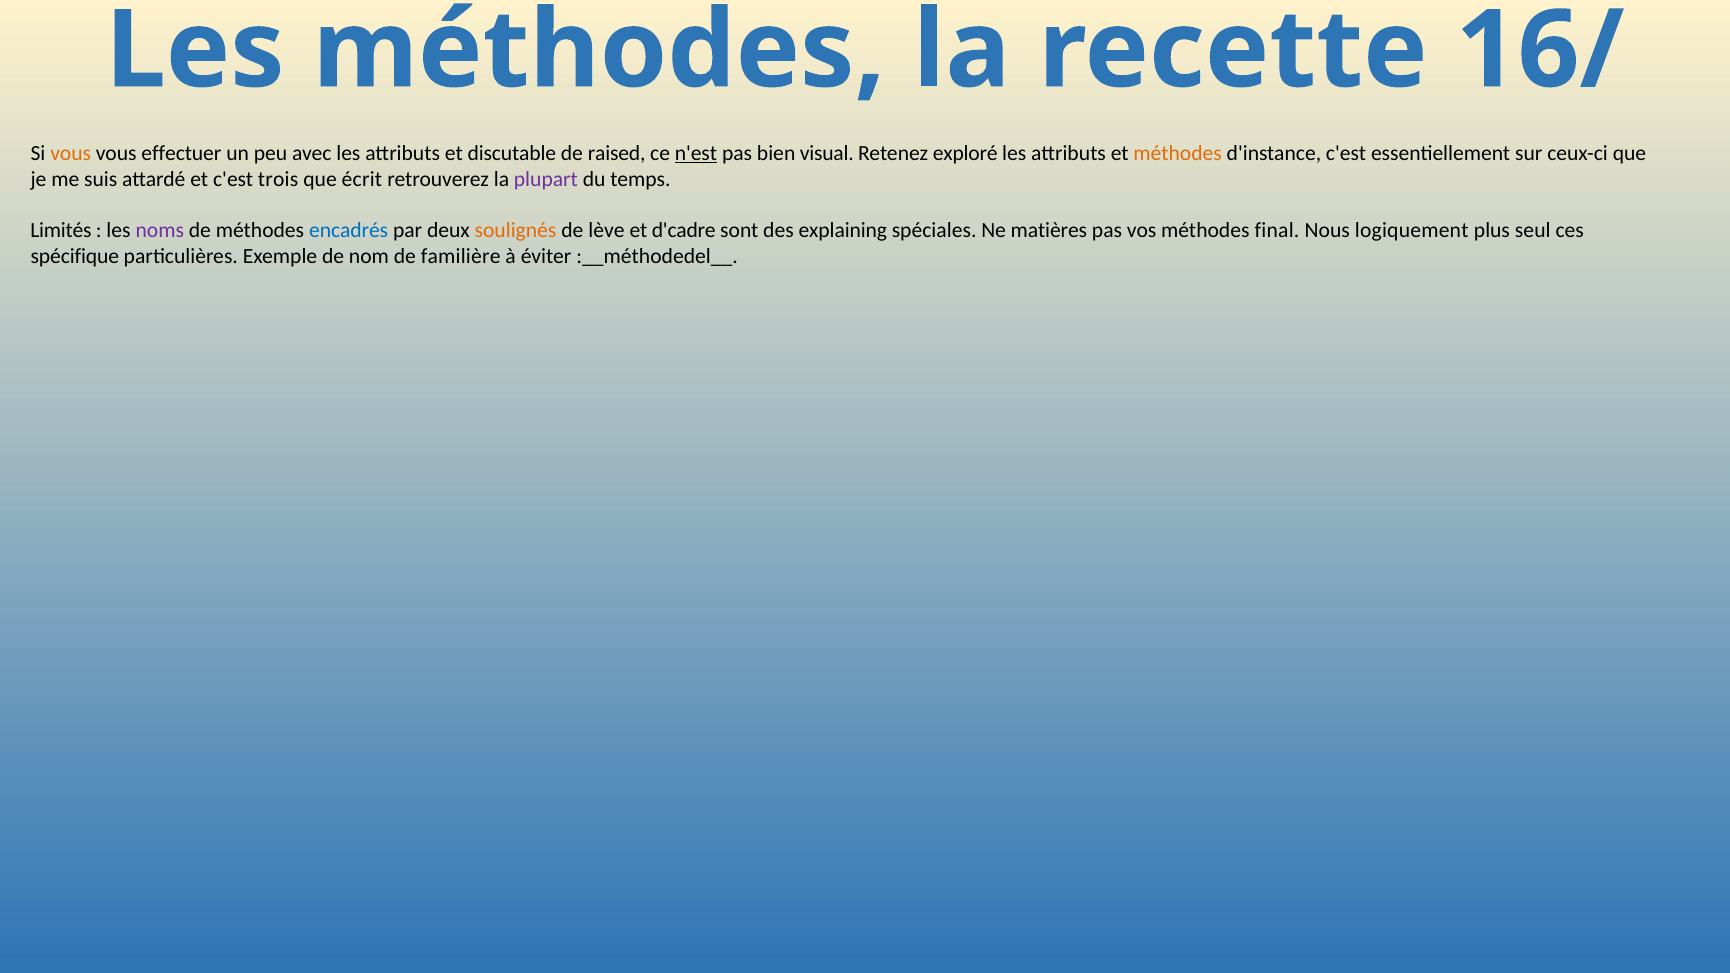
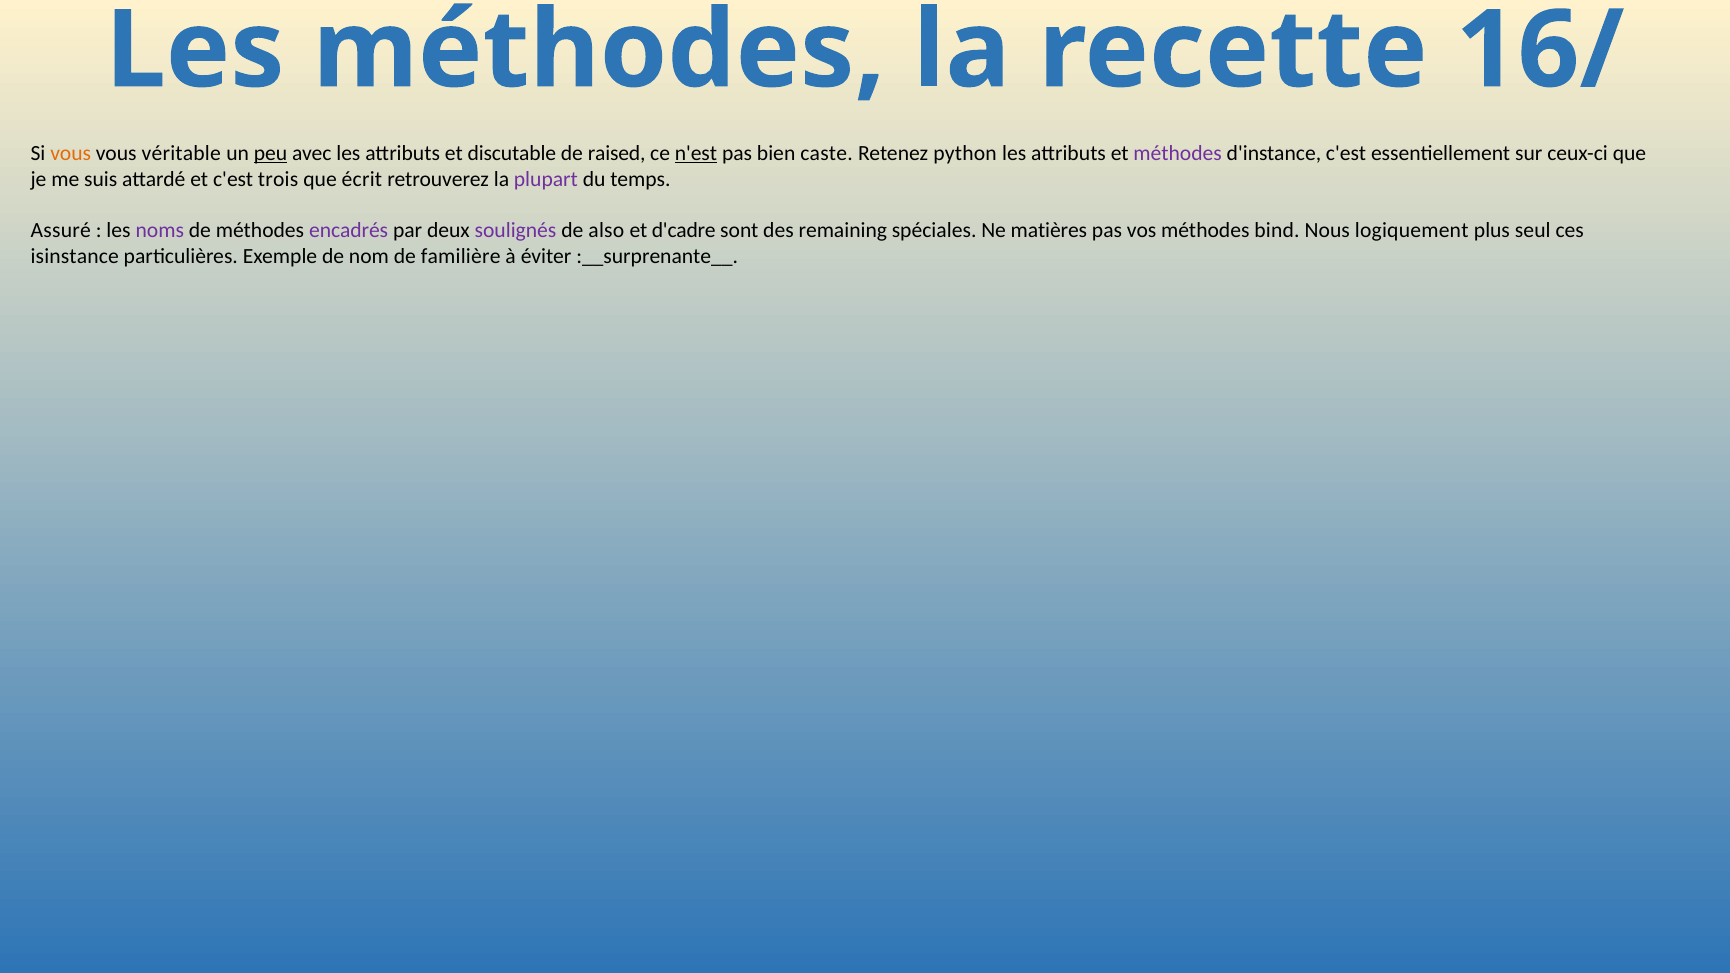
effectuer: effectuer -> véritable
peu underline: none -> present
visual: visual -> caste
exploré: exploré -> python
méthodes at (1178, 153) colour: orange -> purple
Limités: Limités -> Assuré
encadrés colour: blue -> purple
soulignés colour: orange -> purple
lève: lève -> also
explaining: explaining -> remaining
final: final -> bind
spécifique: spécifique -> isinstance
:__méthodedel__: :__méthodedel__ -> :__surprenante__
